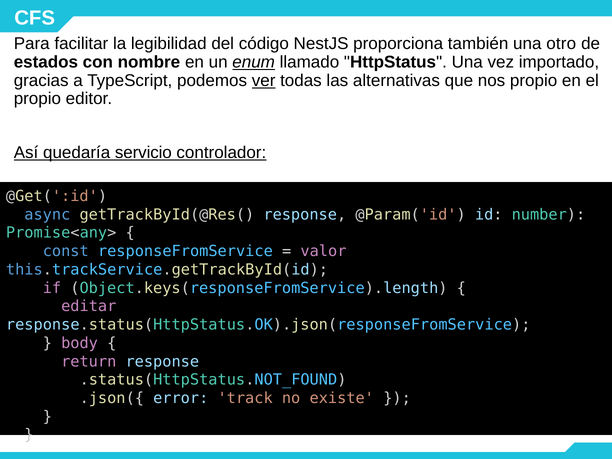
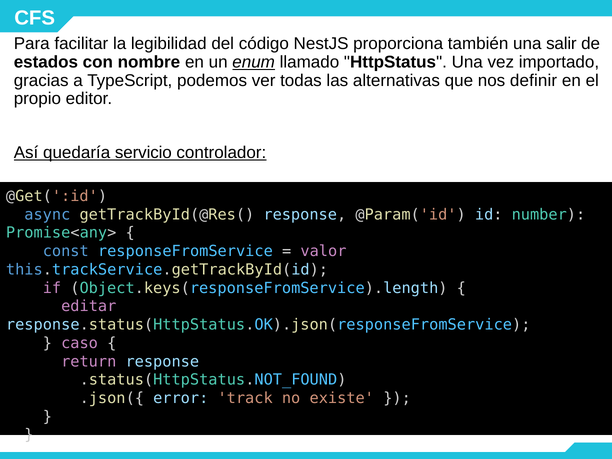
otro: otro -> salir
ver underline: present -> none
nos propio: propio -> definir
body: body -> caso
